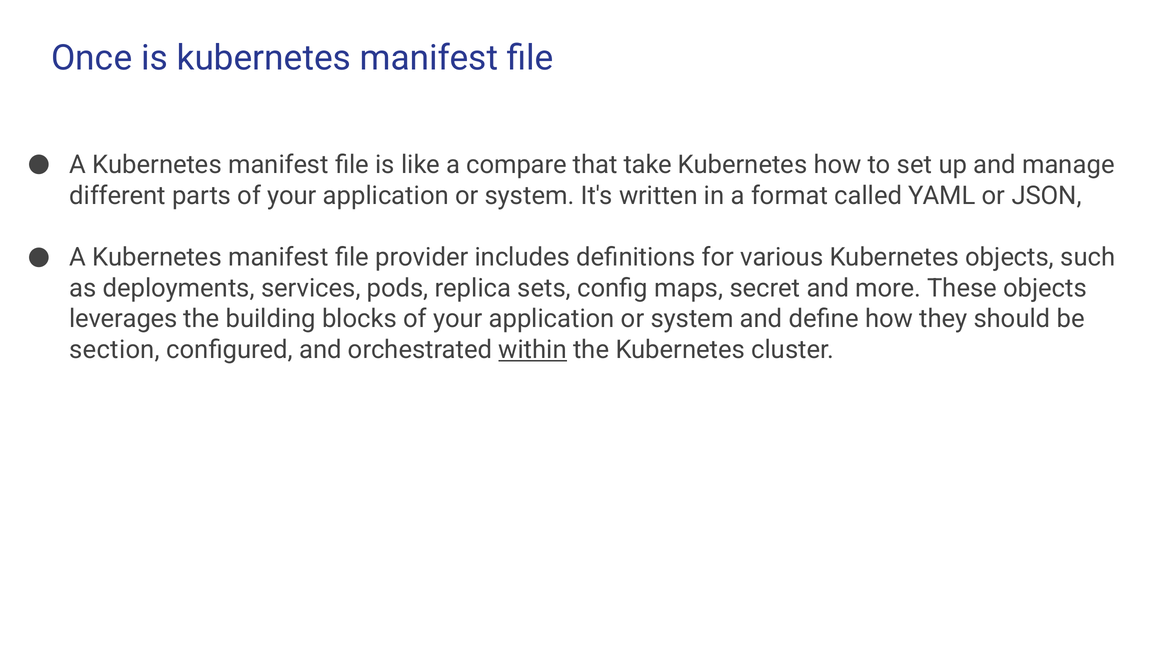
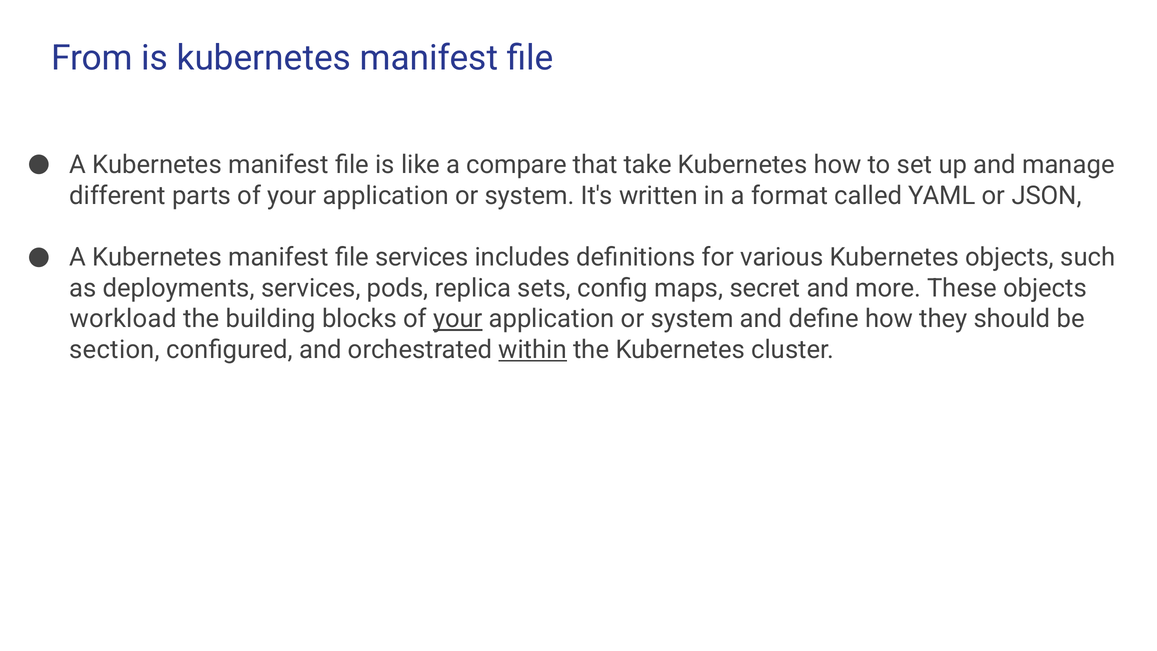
Once: Once -> From
file provider: provider -> services
leverages: leverages -> workload
your at (458, 319) underline: none -> present
